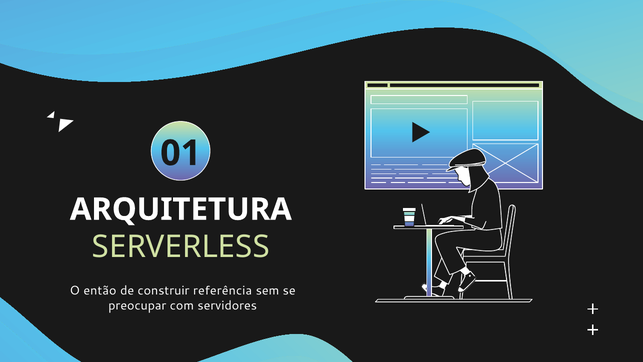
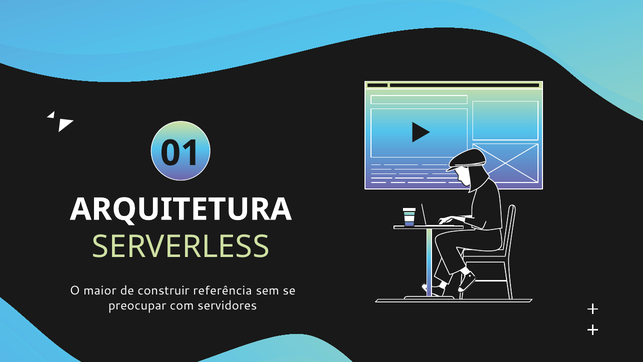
então: então -> maior
